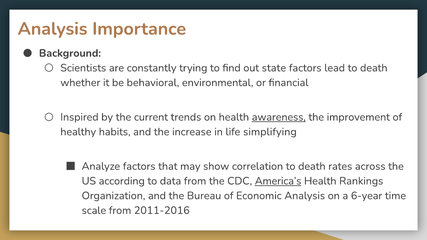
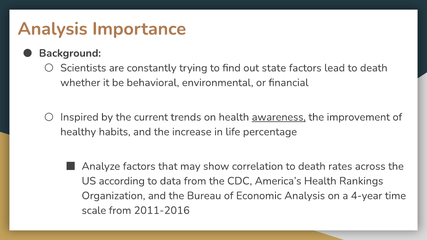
simplifying: simplifying -> percentage
America’s underline: present -> none
6-year: 6-year -> 4-year
